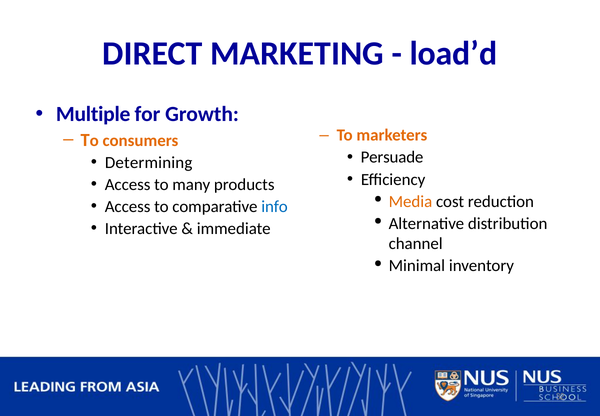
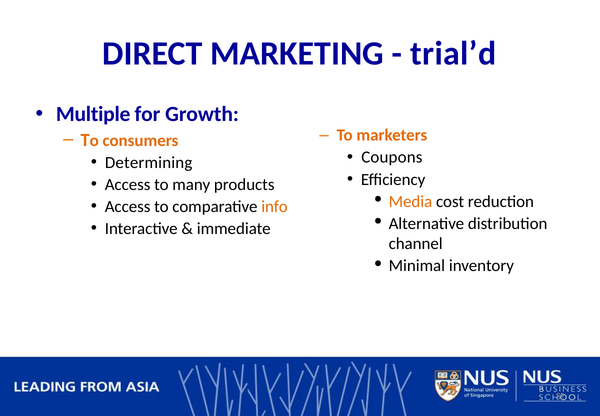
load’d: load’d -> trial’d
Persuade: Persuade -> Coupons
info colour: blue -> orange
